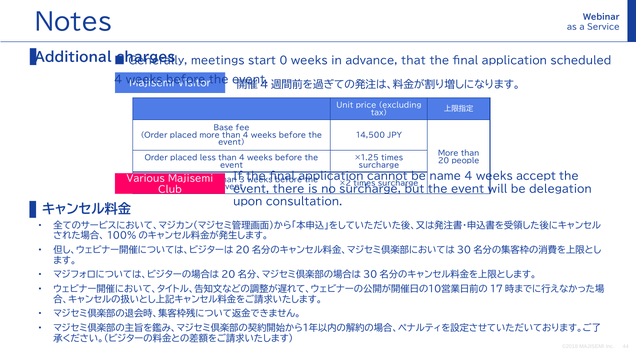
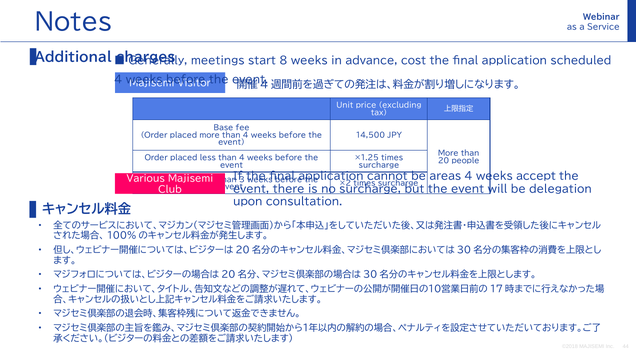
0: 0 -> 8
that: that -> cost
name: name -> areas
